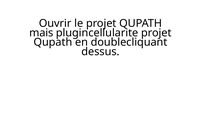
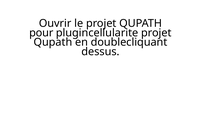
mais: mais -> pour
